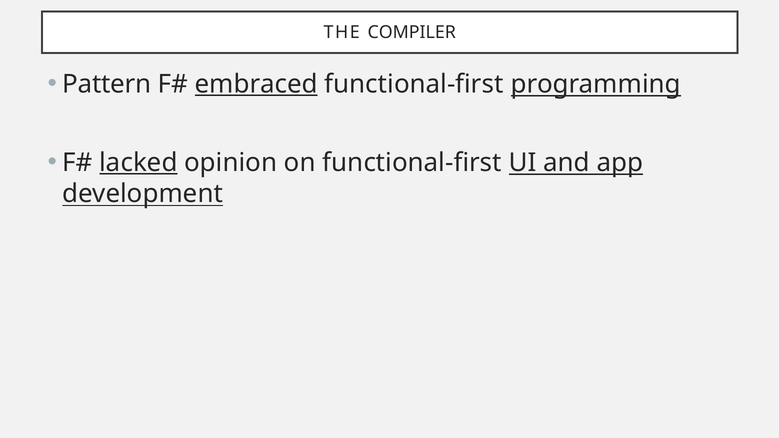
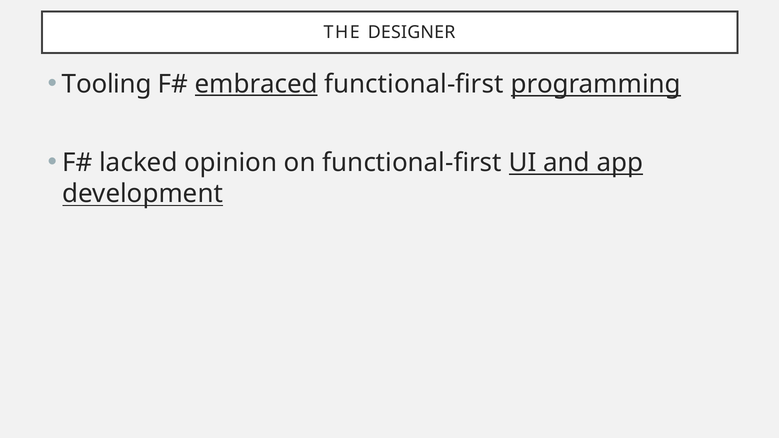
COMPILER: COMPILER -> DESIGNER
Pattern: Pattern -> Tooling
lacked underline: present -> none
